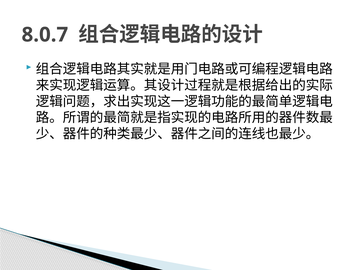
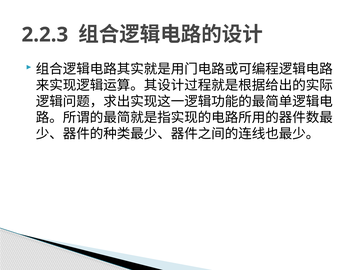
8.0.7: 8.0.7 -> 2.2.3
